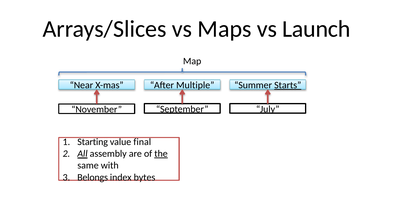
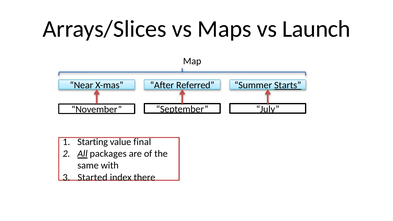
Multiple: Multiple -> Referred
assembly: assembly -> packages
the underline: present -> none
Belongs: Belongs -> Started
bytes: bytes -> there
